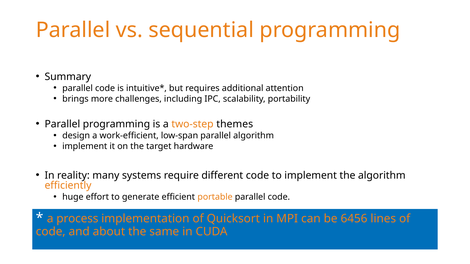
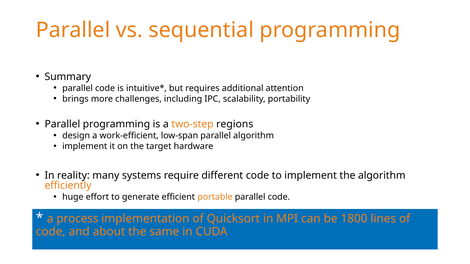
themes: themes -> regions
6456: 6456 -> 1800
